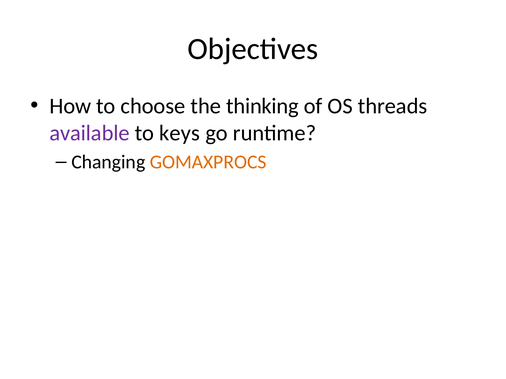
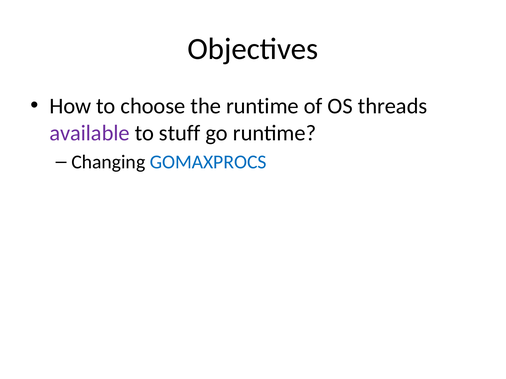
the thinking: thinking -> runtime
keys: keys -> stuff
GOMAXPROCS colour: orange -> blue
